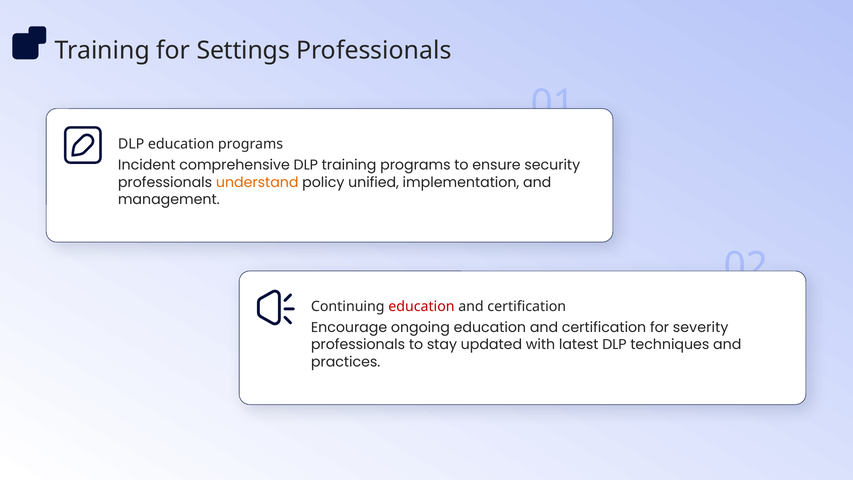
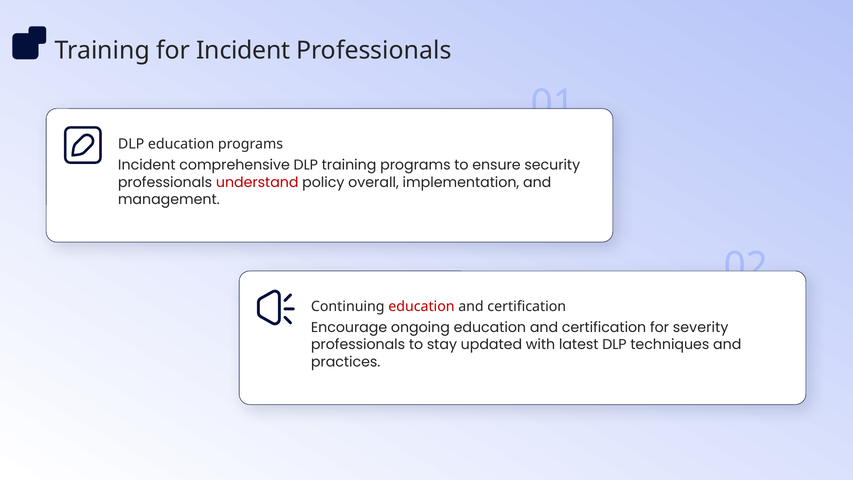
for Settings: Settings -> Incident
understand colour: orange -> red
unified: unified -> overall
